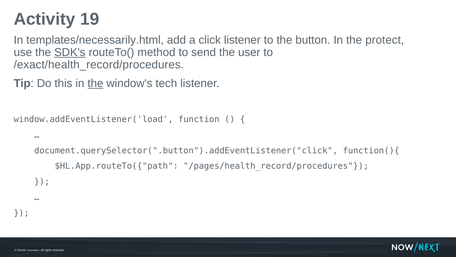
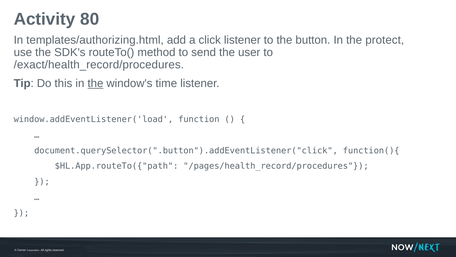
19: 19 -> 80
templates/necessarily.html: templates/necessarily.html -> templates/authorizing.html
SDK's underline: present -> none
tech: tech -> time
